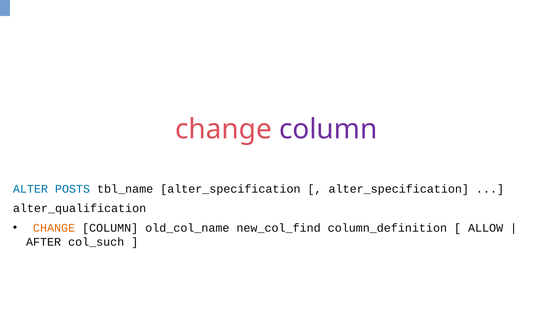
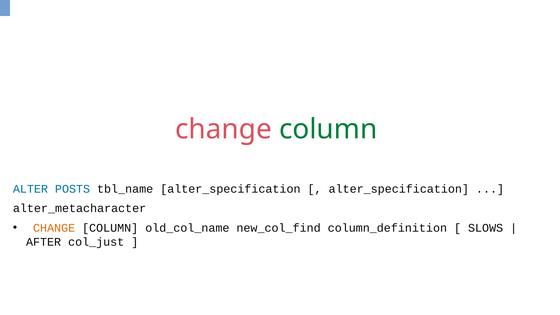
column at (328, 129) colour: purple -> green
alter_qualification: alter_qualification -> alter_metacharacter
ALLOW: ALLOW -> SLOWS
col_such: col_such -> col_just
